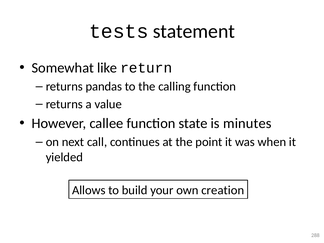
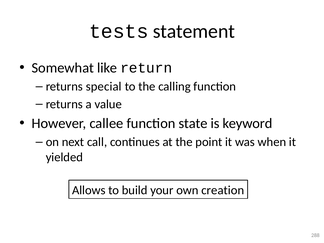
pandas: pandas -> special
minutes: minutes -> keyword
